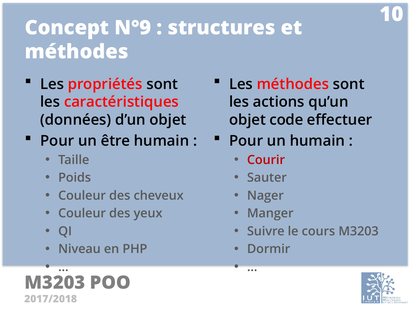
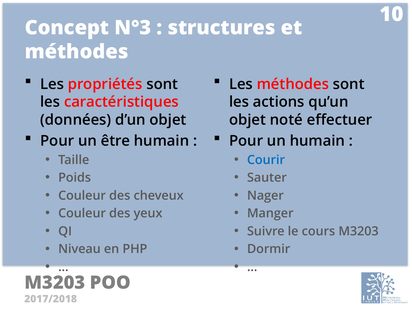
N°9: N°9 -> N°3
code: code -> noté
Courir colour: red -> blue
